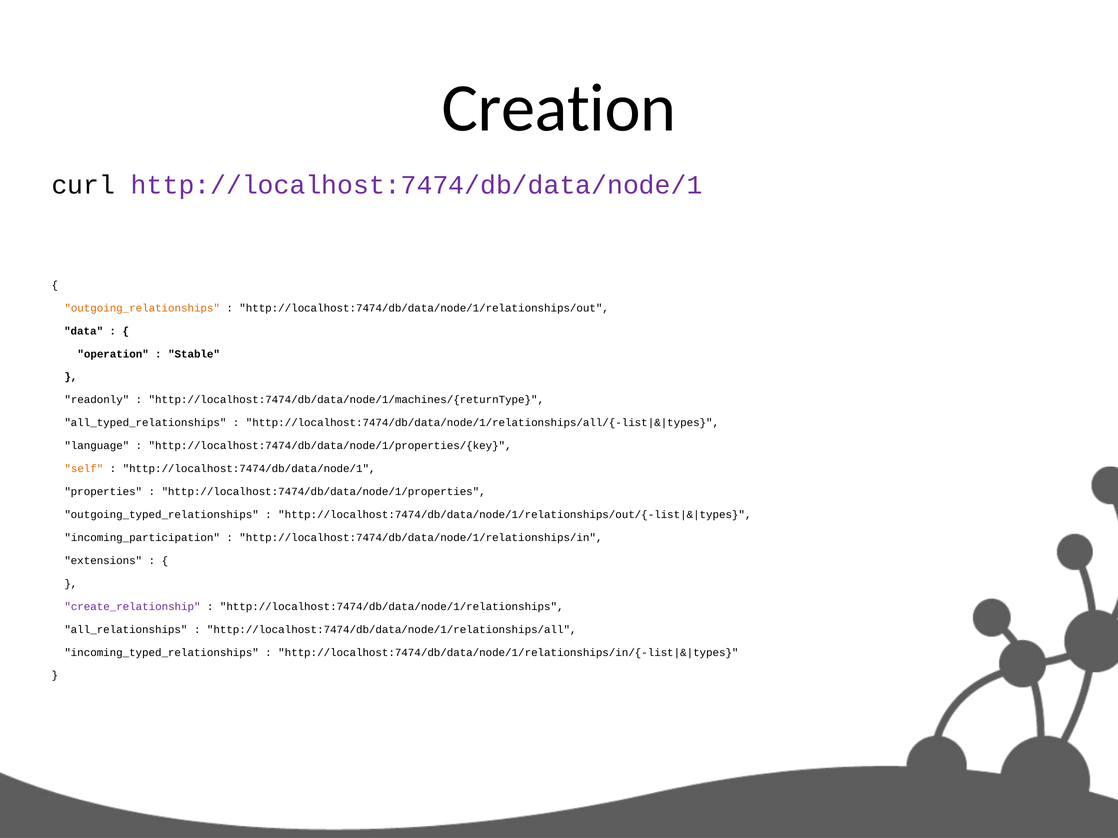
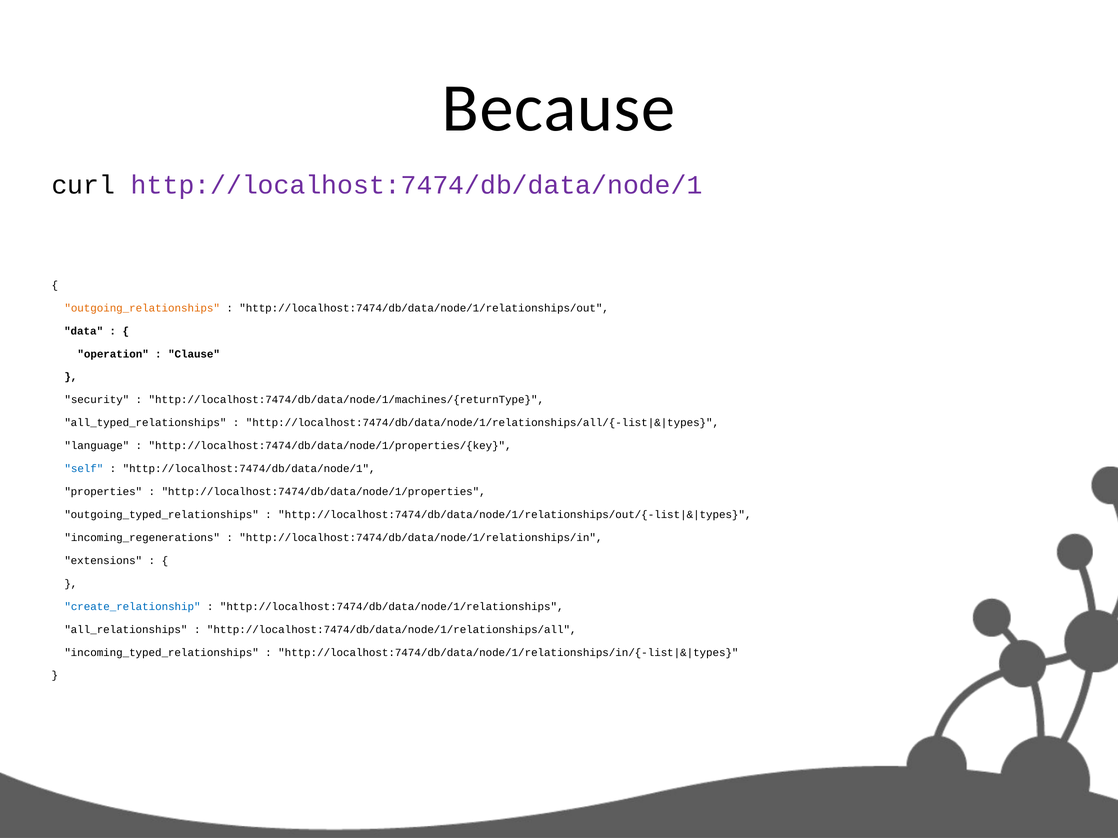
Creation: Creation -> Because
Stable: Stable -> Clause
readonly: readonly -> security
self colour: orange -> blue
incoming_participation: incoming_participation -> incoming_regenerations
create_relationship colour: purple -> blue
